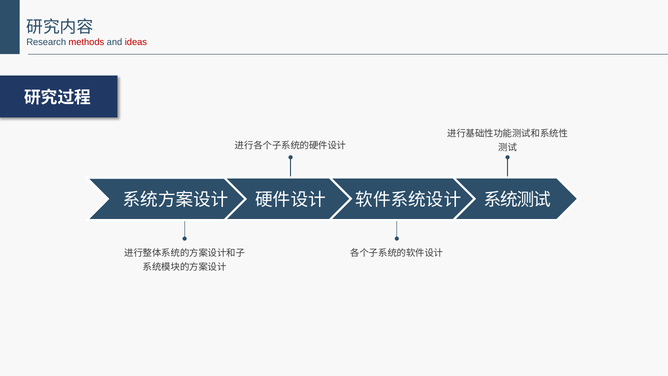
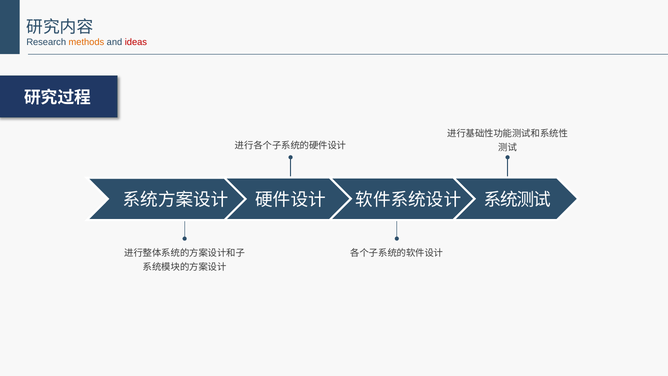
methods colour: red -> orange
